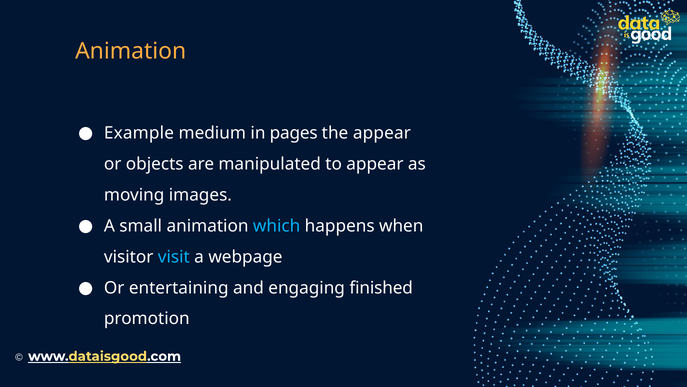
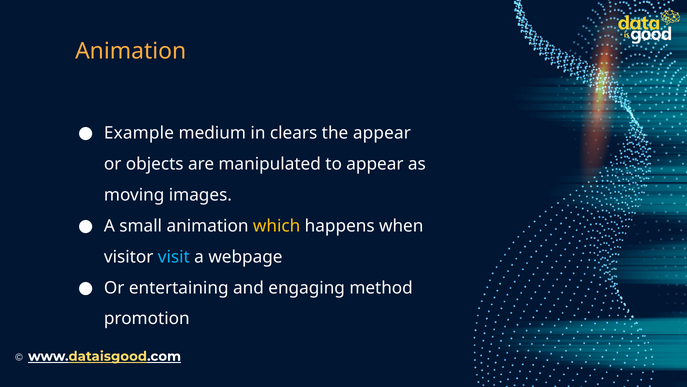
pages: pages -> clears
which colour: light blue -> yellow
finished: finished -> method
